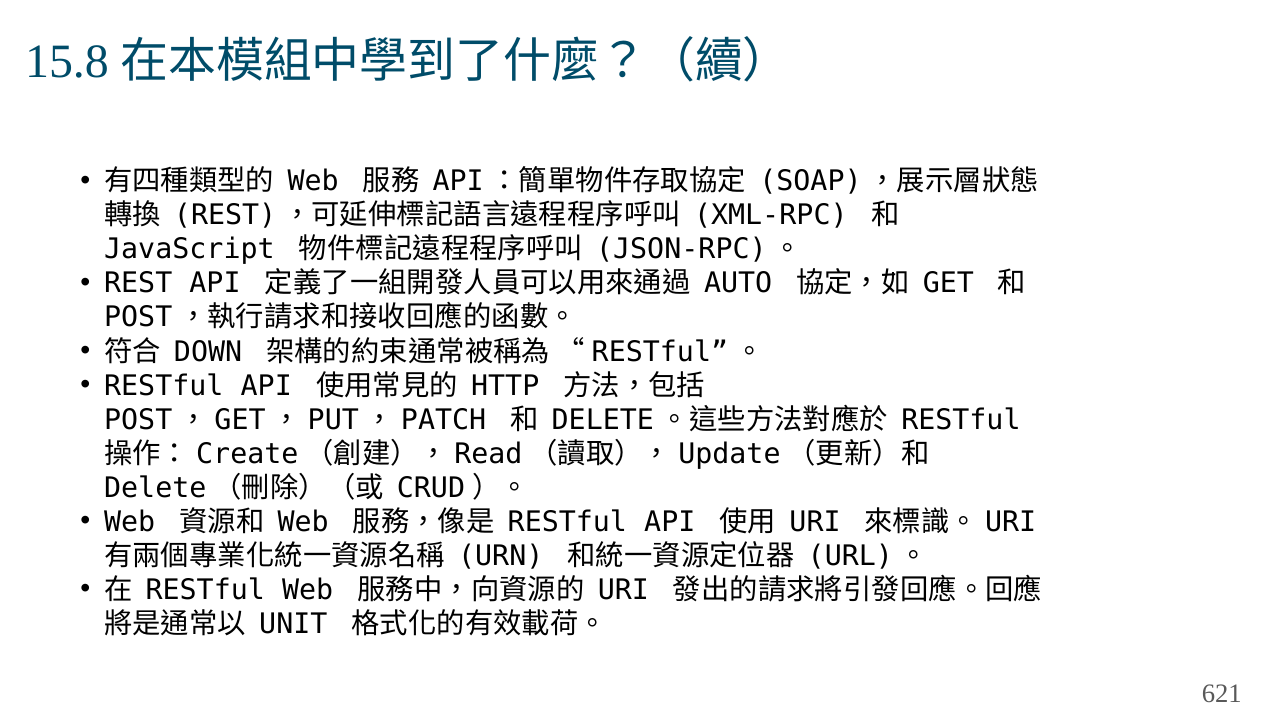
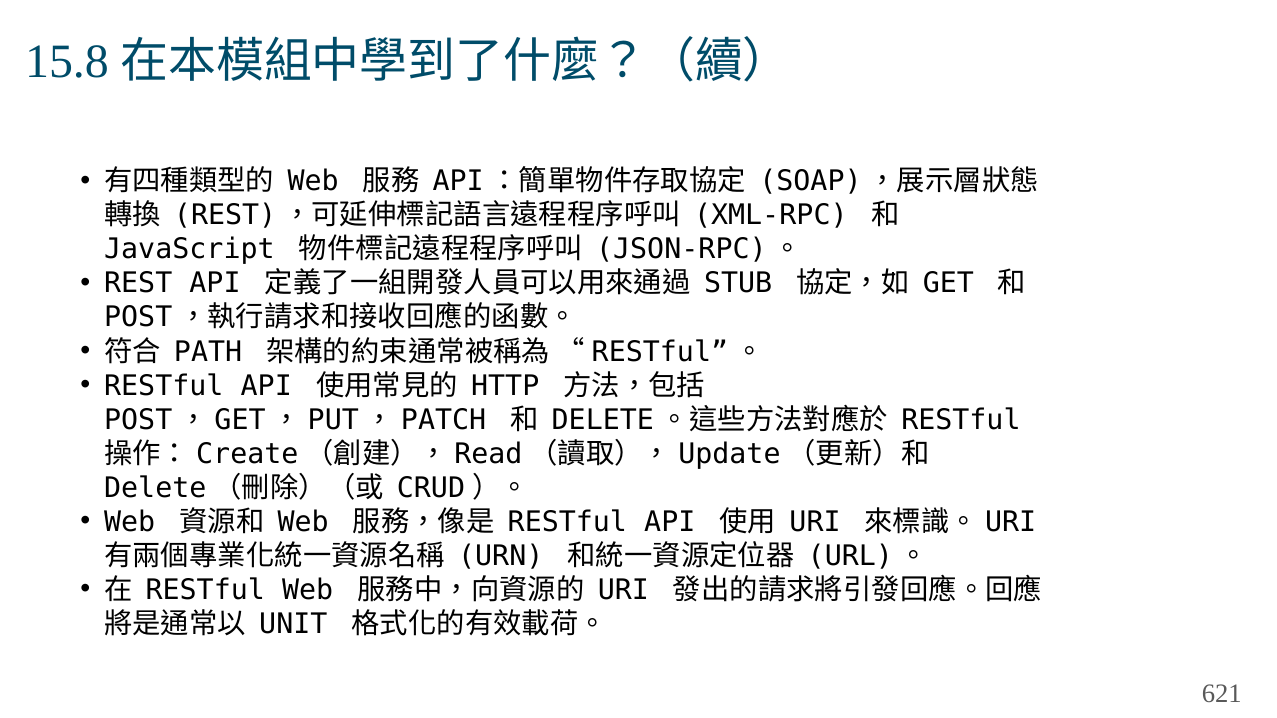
AUTO: AUTO -> STUB
DOWN: DOWN -> PATH
